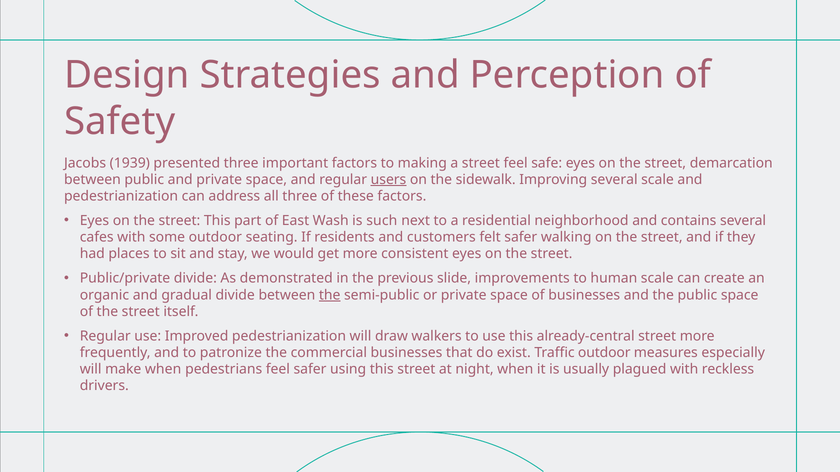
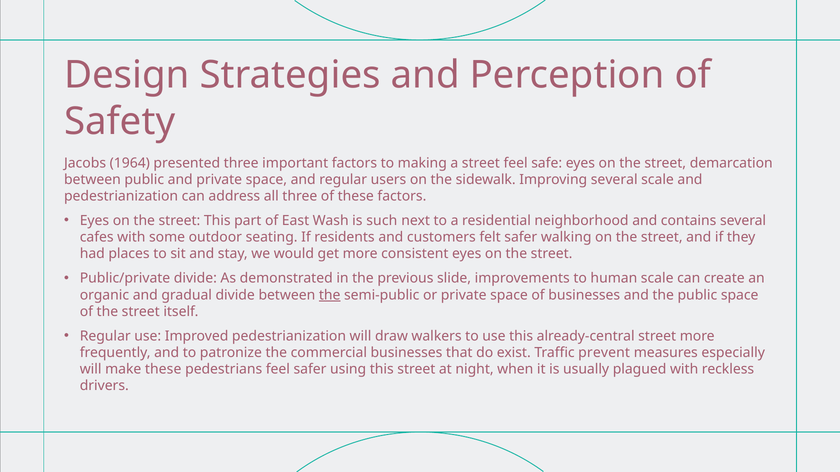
1939: 1939 -> 1964
users underline: present -> none
Traffic outdoor: outdoor -> prevent
make when: when -> these
